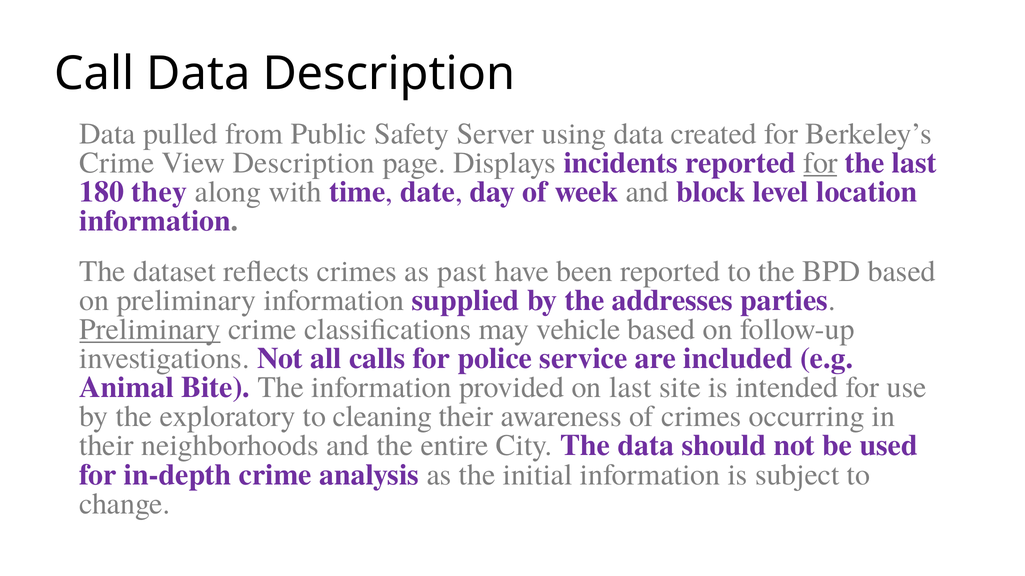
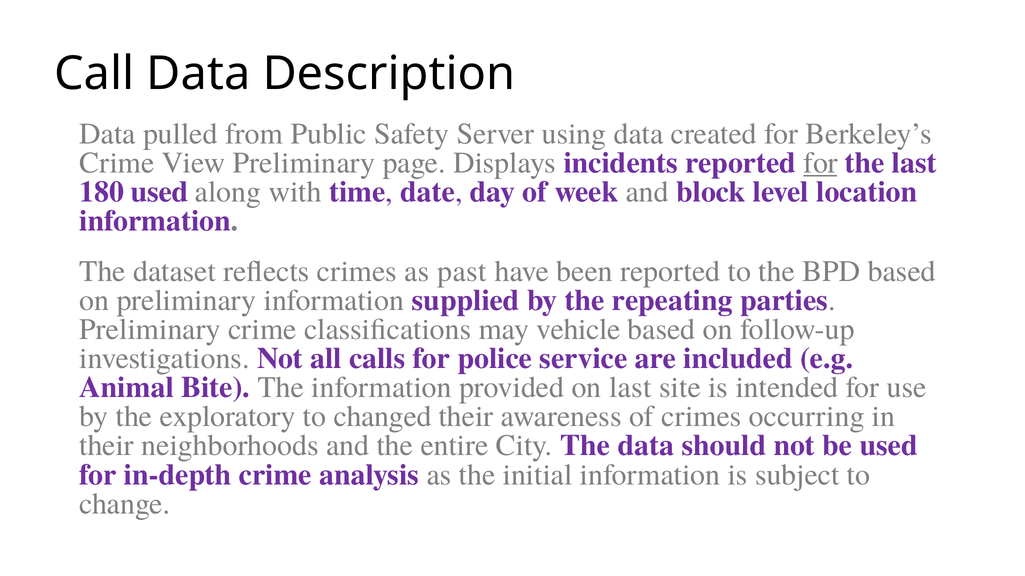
View Description: Description -> Preliminary
180 they: they -> used
addresses: addresses -> repeating
Preliminary at (150, 330) underline: present -> none
cleaning: cleaning -> changed
